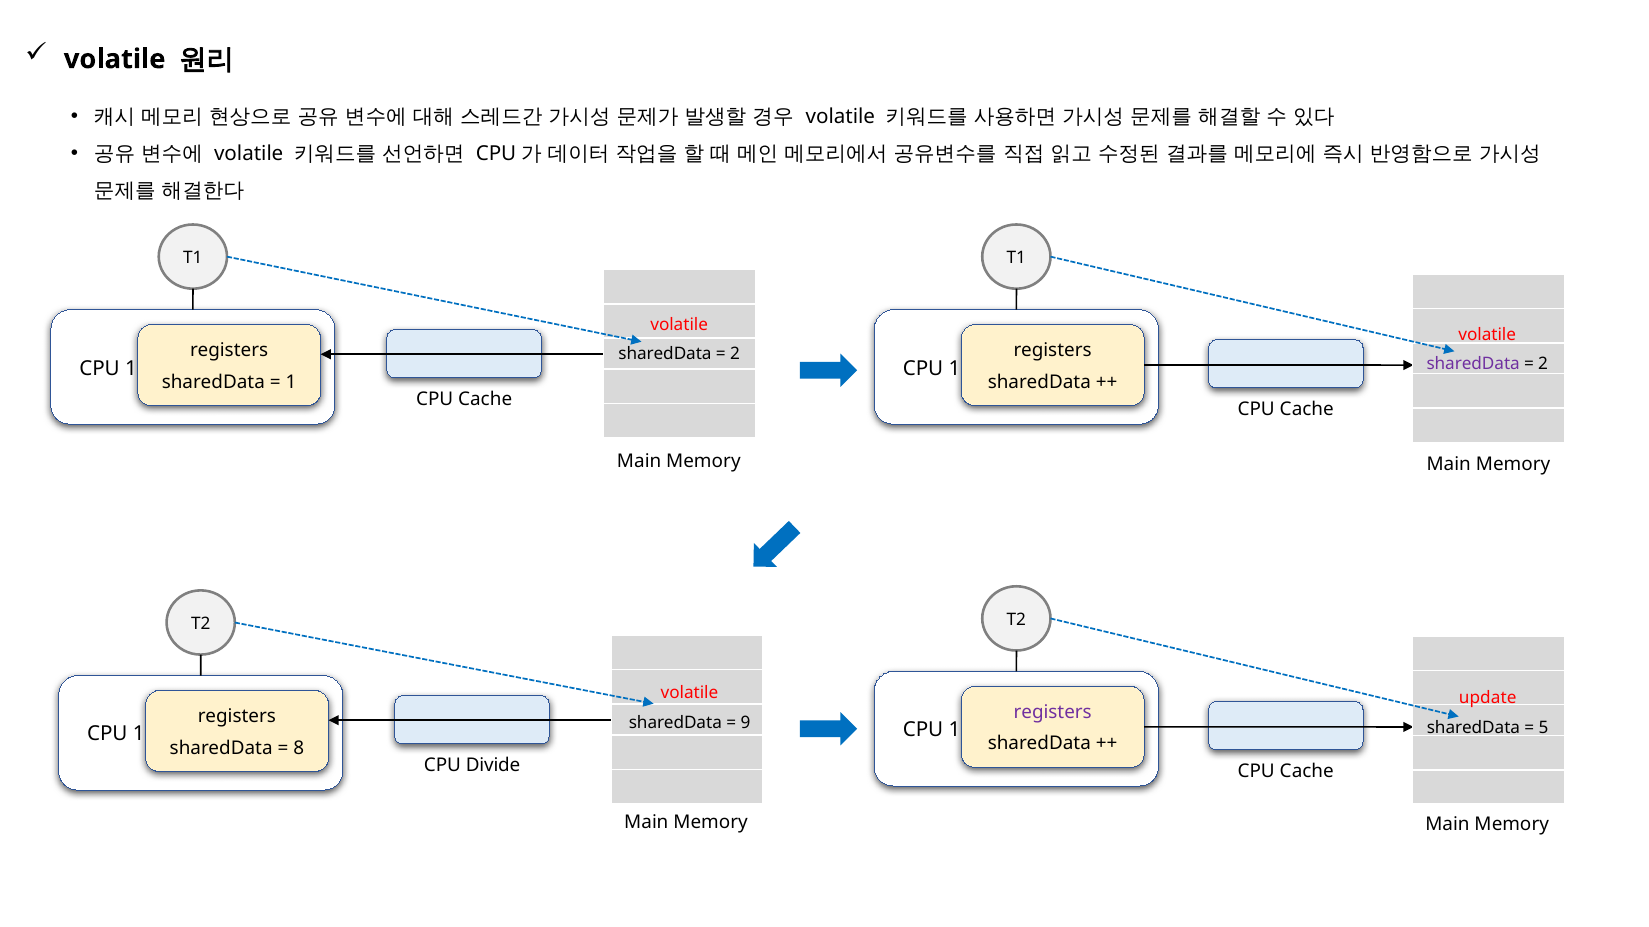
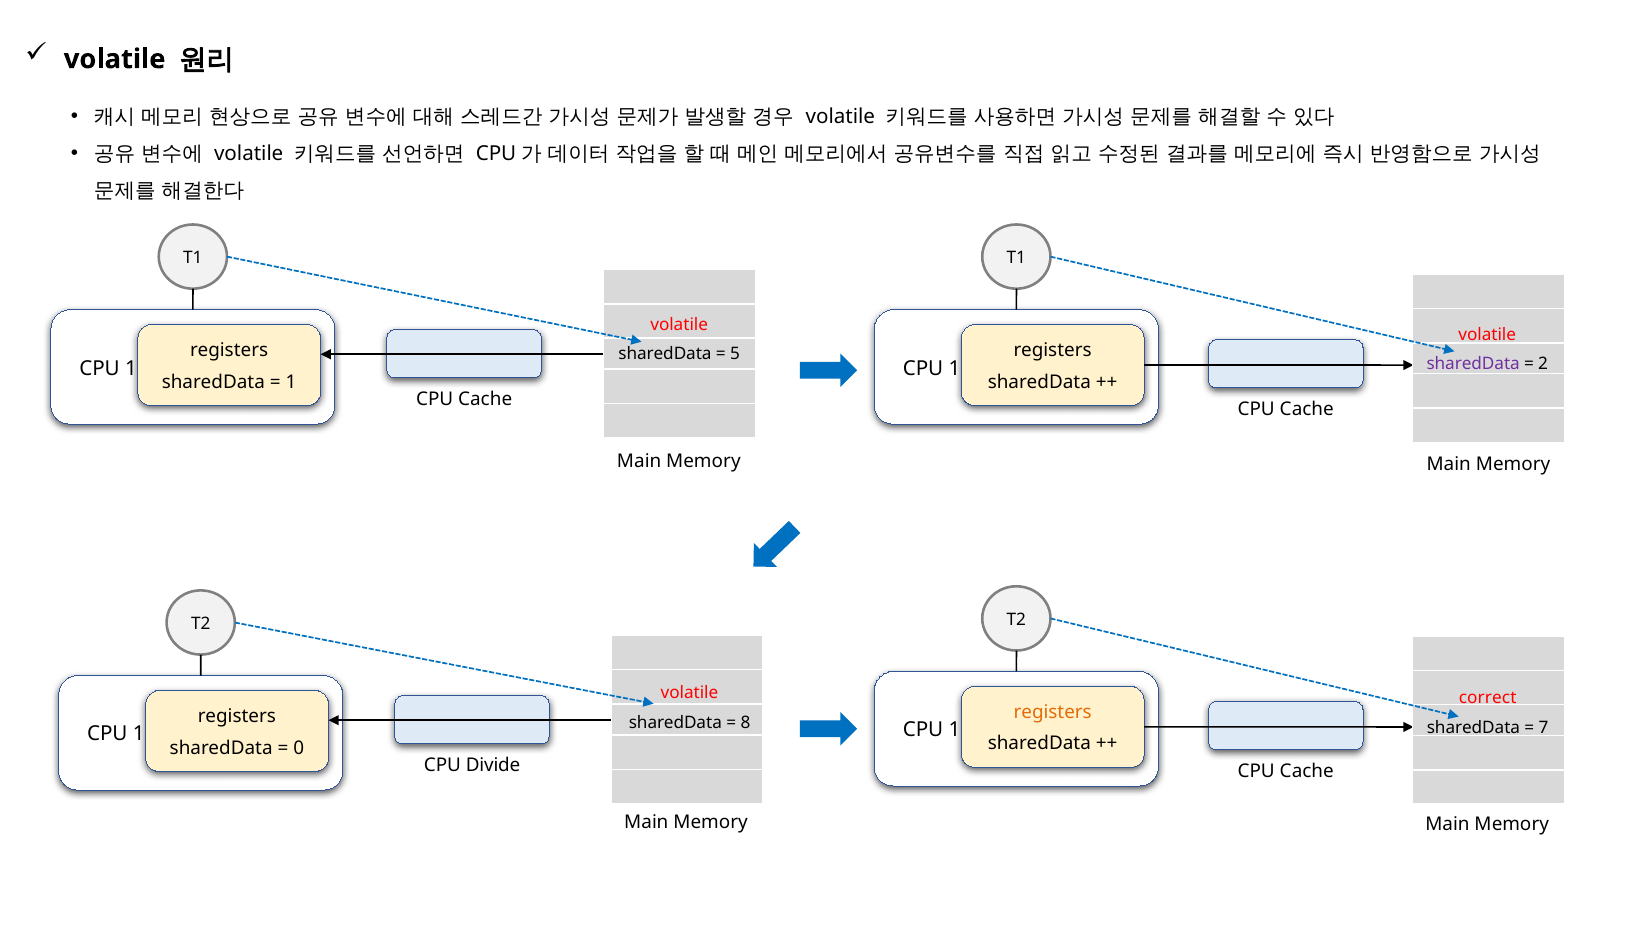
2 at (735, 354): 2 -> 5
update: update -> correct
registers at (1053, 713) colour: purple -> orange
9: 9 -> 8
5: 5 -> 7
8: 8 -> 0
